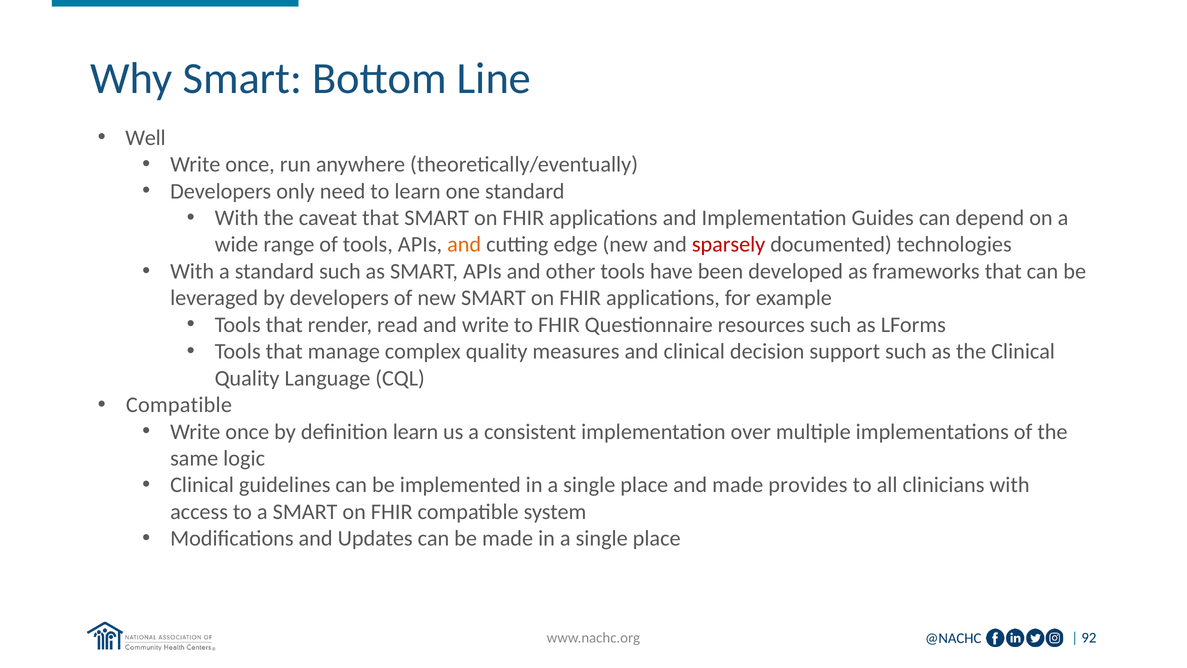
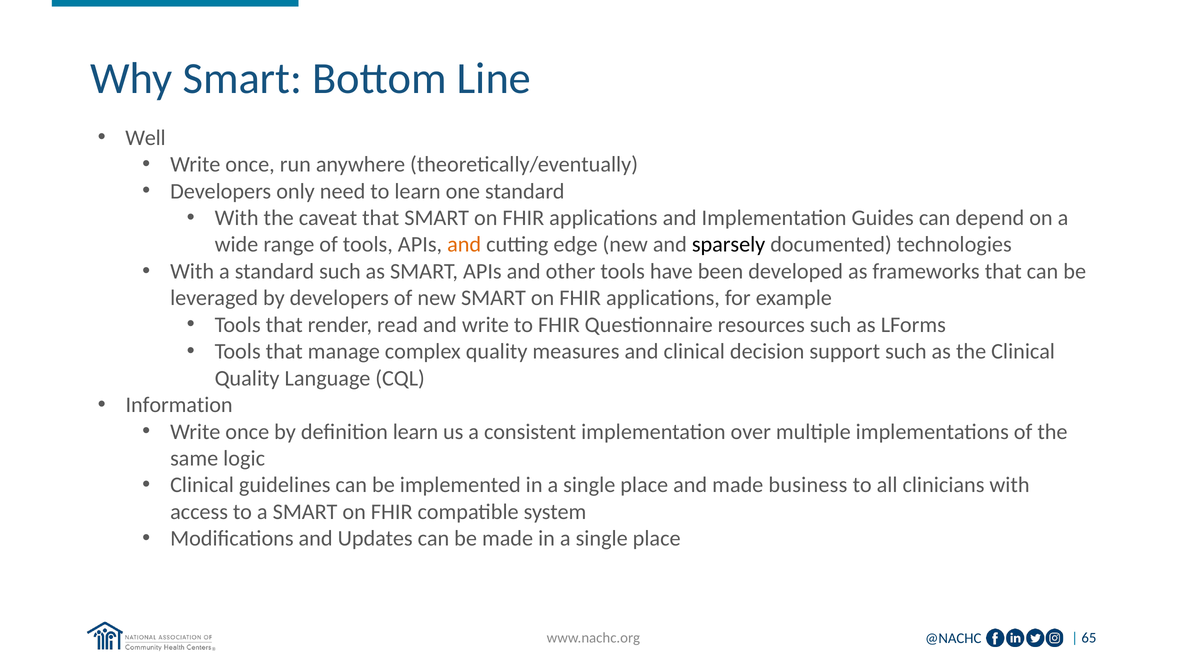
sparsely colour: red -> black
Compatible at (179, 405): Compatible -> Information
provides: provides -> business
92: 92 -> 65
